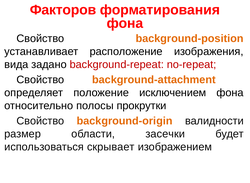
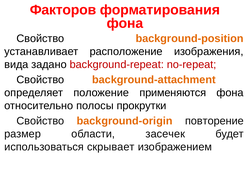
исключением: исключением -> применяются
валидности: валидности -> повторение
засечки: засечки -> засечек
